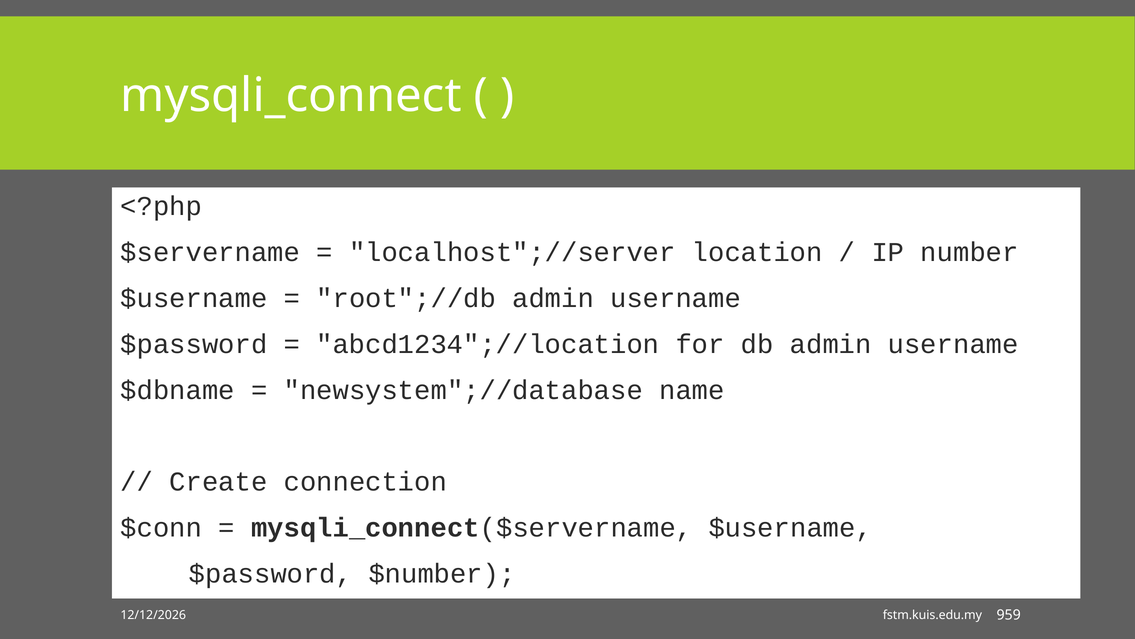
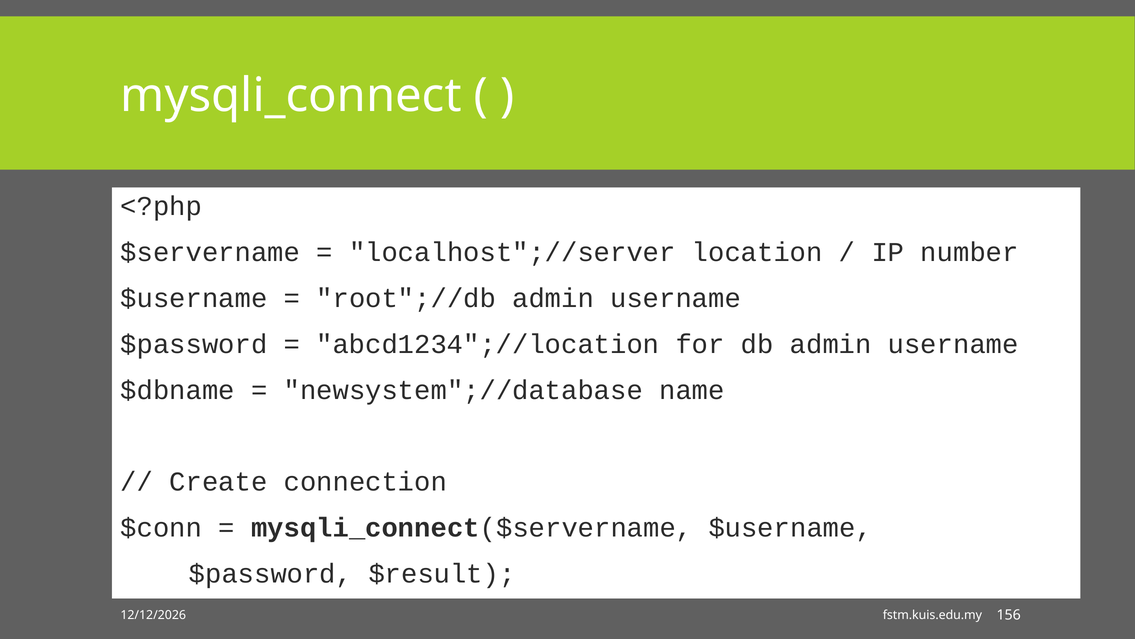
$number: $number -> $result
959: 959 -> 156
